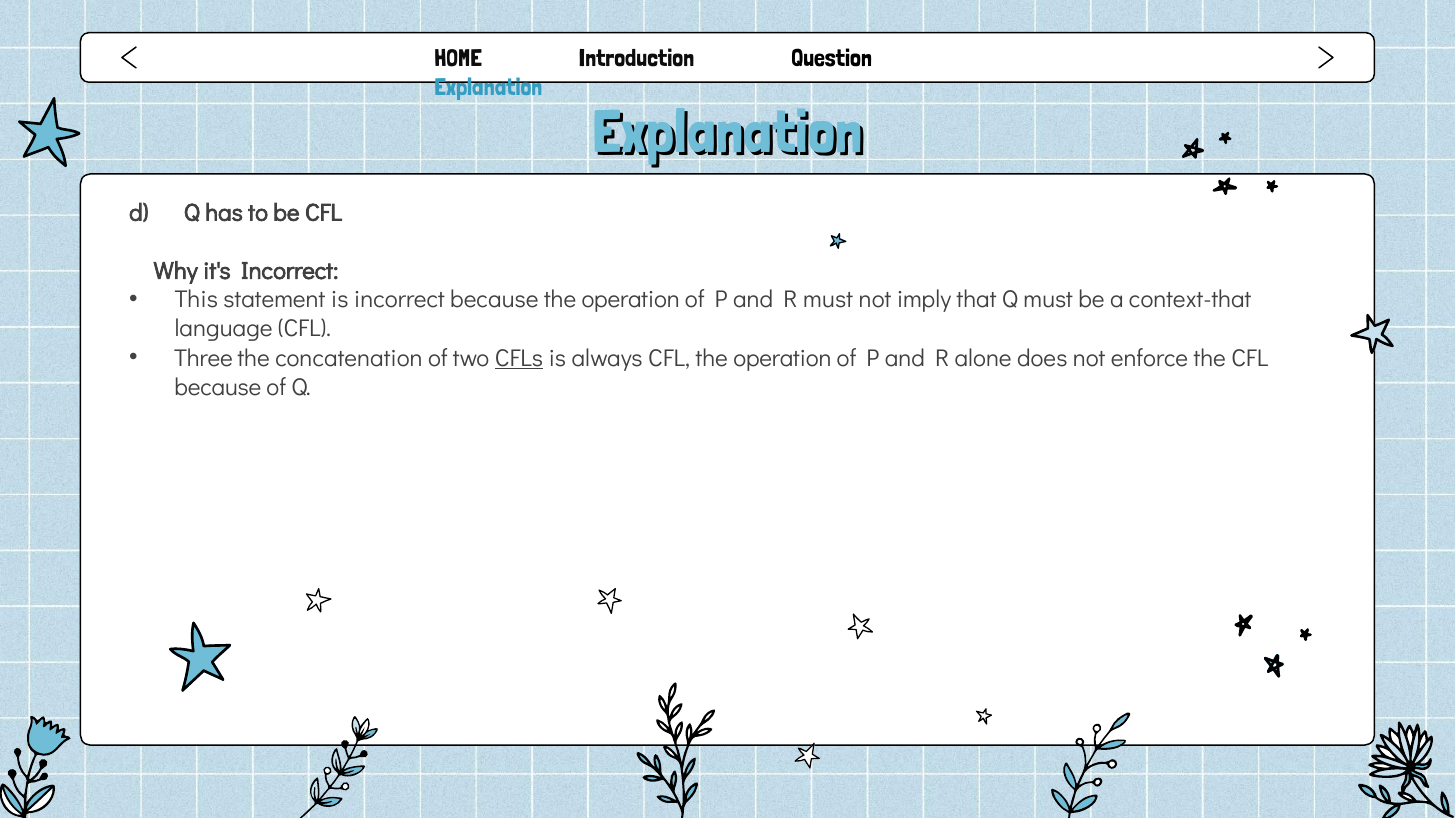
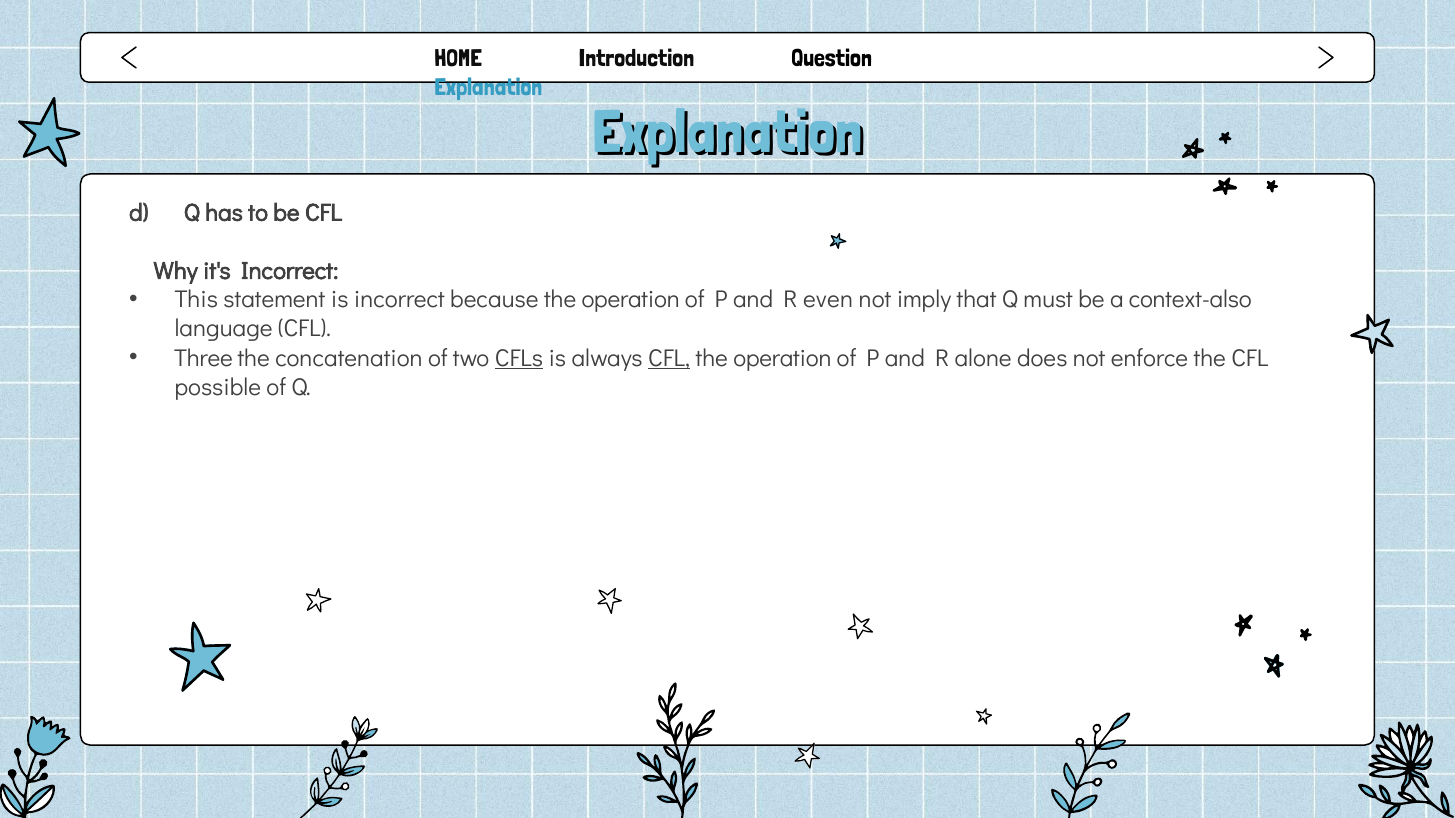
R must: must -> even
context-that: context-that -> context-also
CFL at (669, 358) underline: none -> present
because at (218, 387): because -> possible
